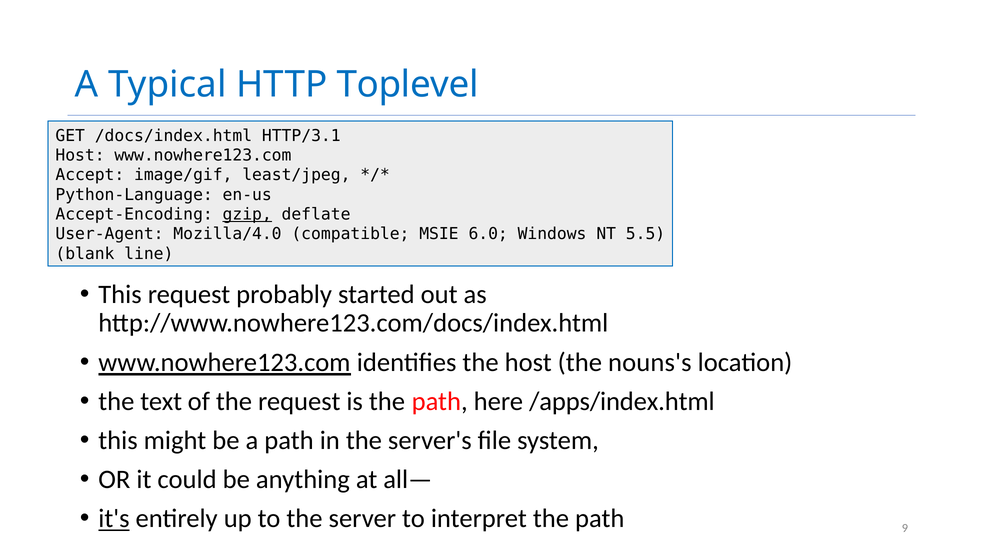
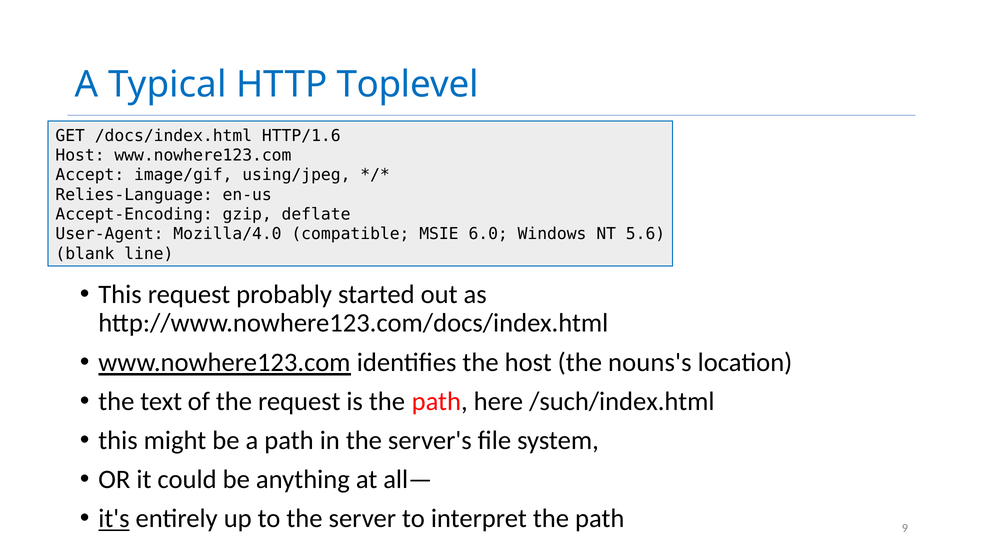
HTTP/3.1: HTTP/3.1 -> HTTP/1.6
least/jpeg: least/jpeg -> using/jpeg
Python-Language: Python-Language -> Relies-Language
gzip underline: present -> none
5.5: 5.5 -> 5.6
/apps/index.html: /apps/index.html -> /such/index.html
